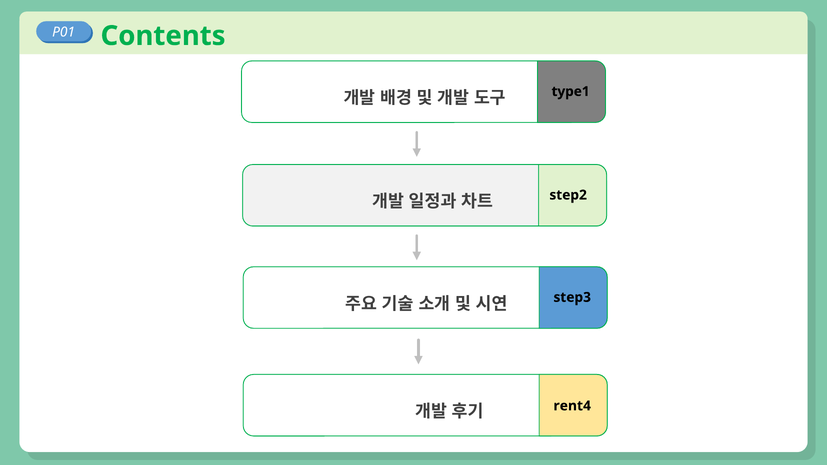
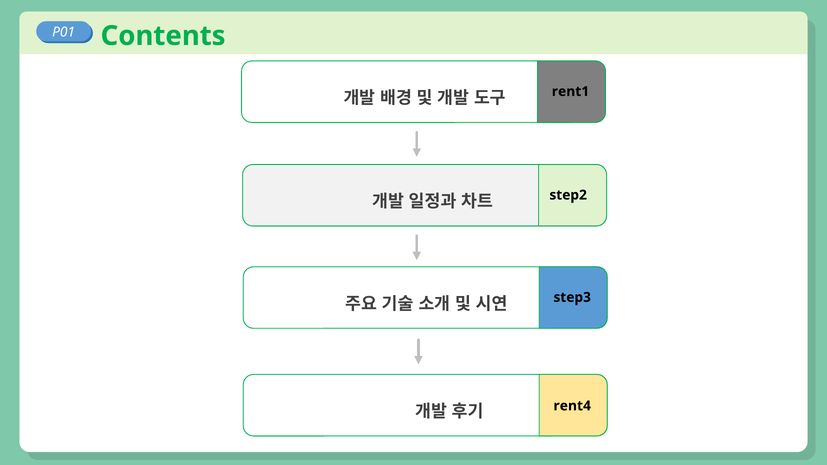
type1: type1 -> rent1
